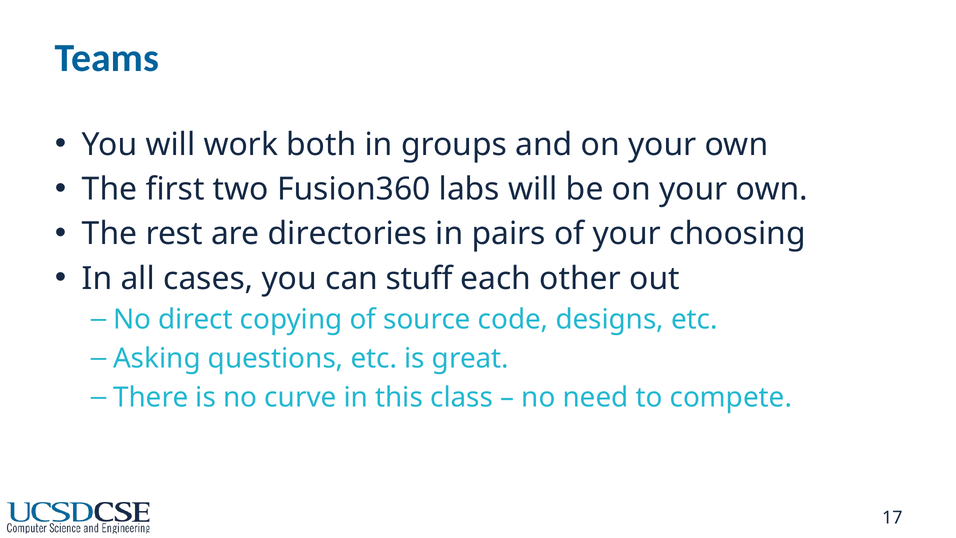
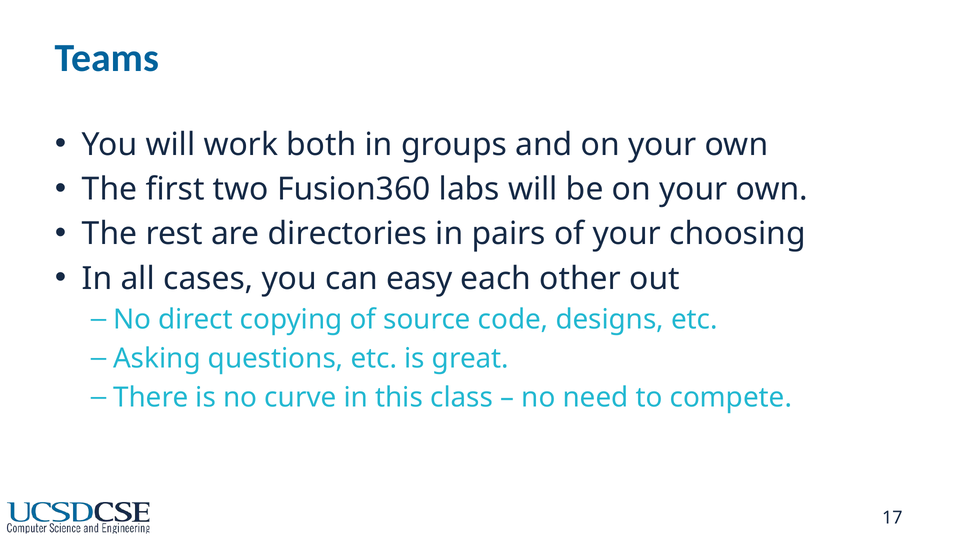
stuff: stuff -> easy
